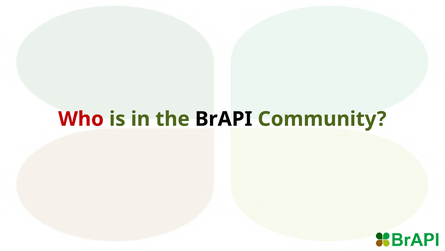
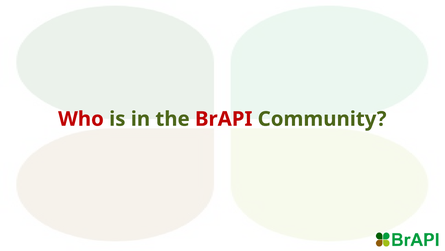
BrAPI colour: black -> red
